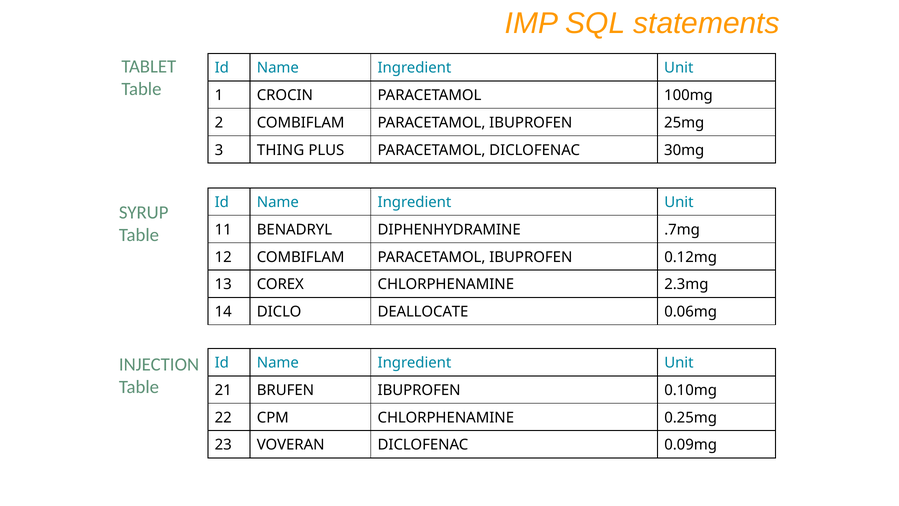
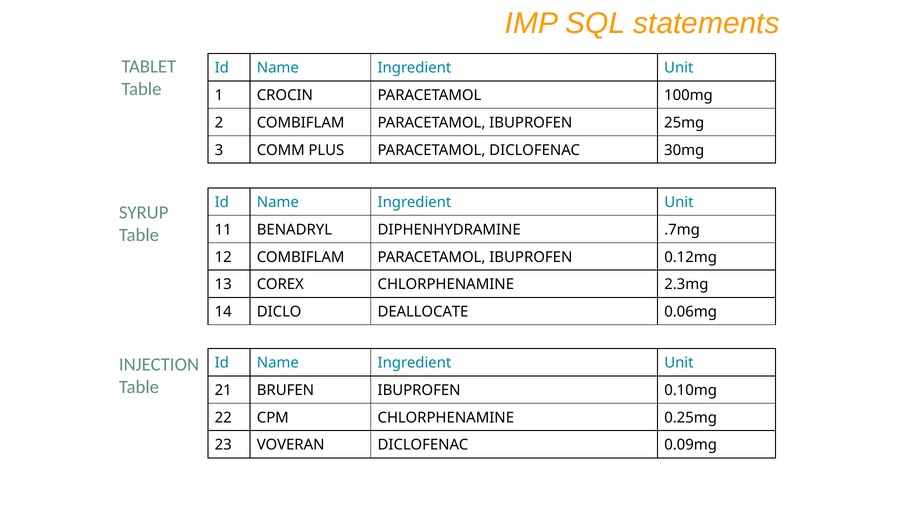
THING: THING -> COMM
